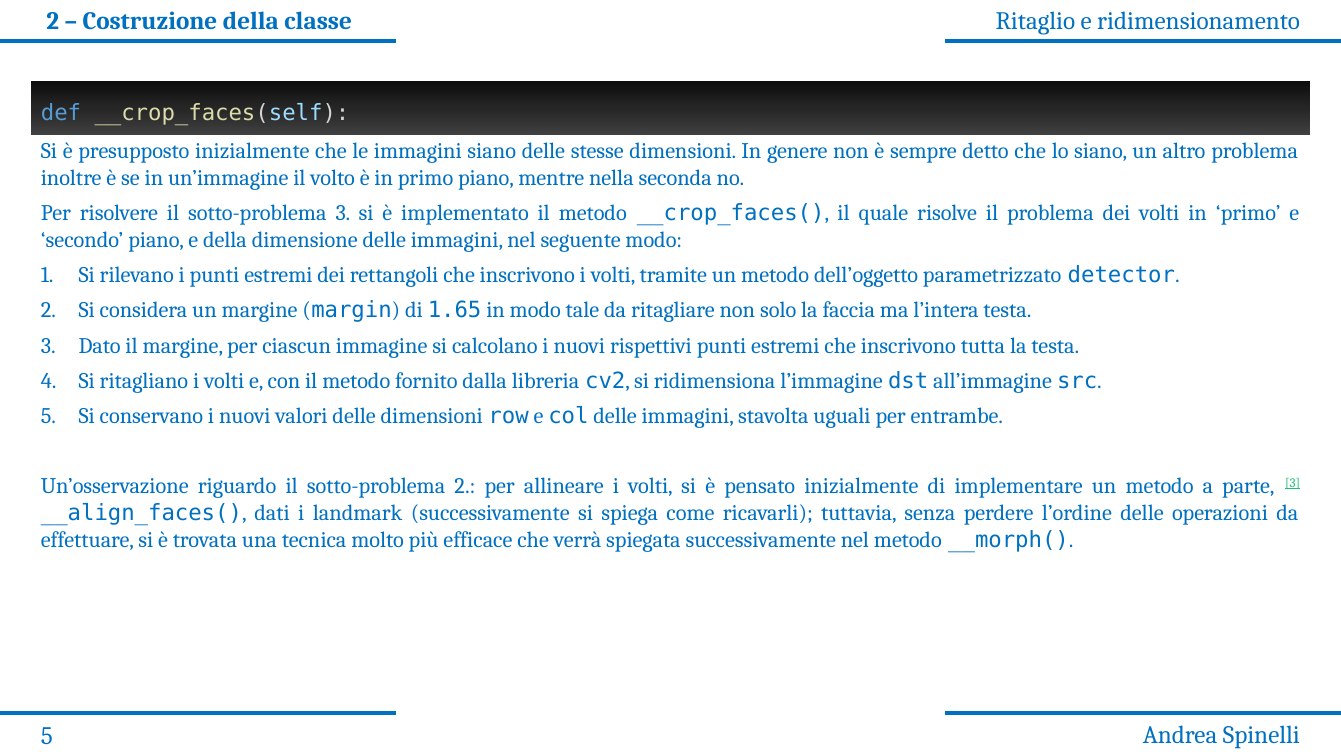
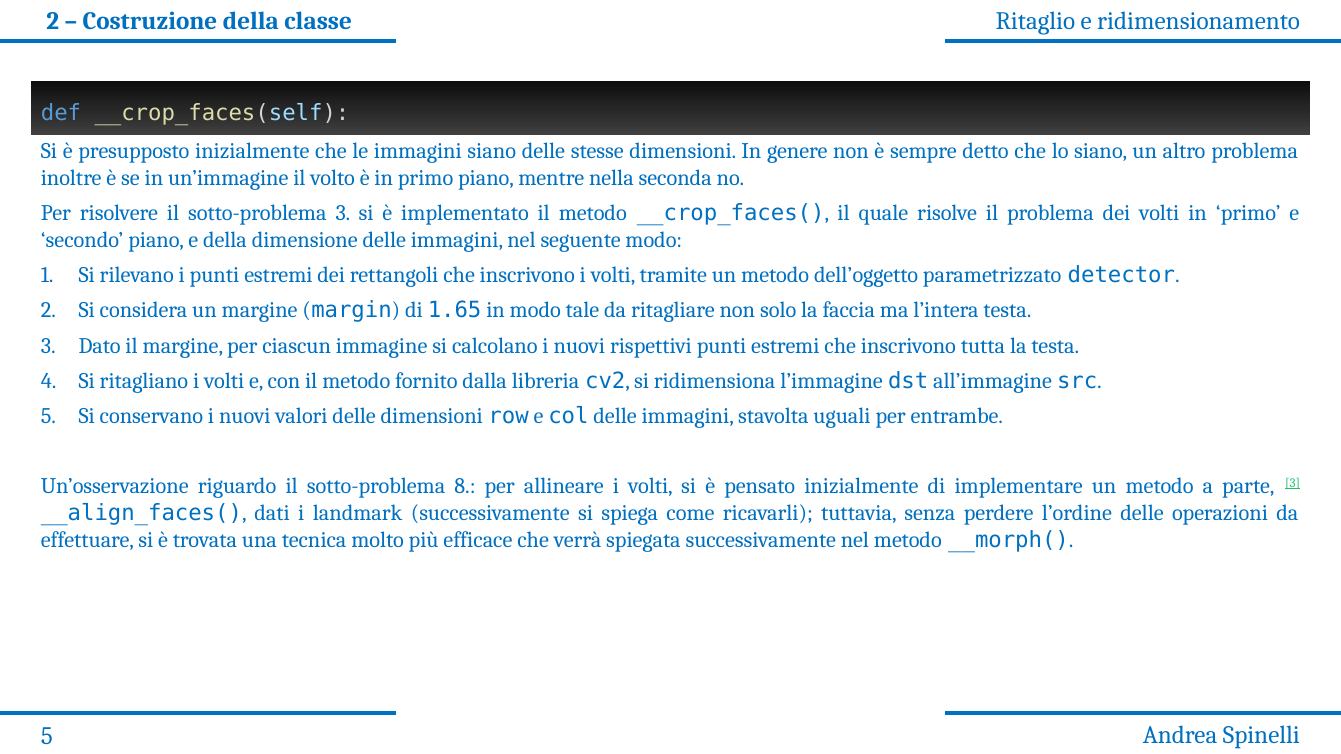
sotto-problema 2: 2 -> 8
